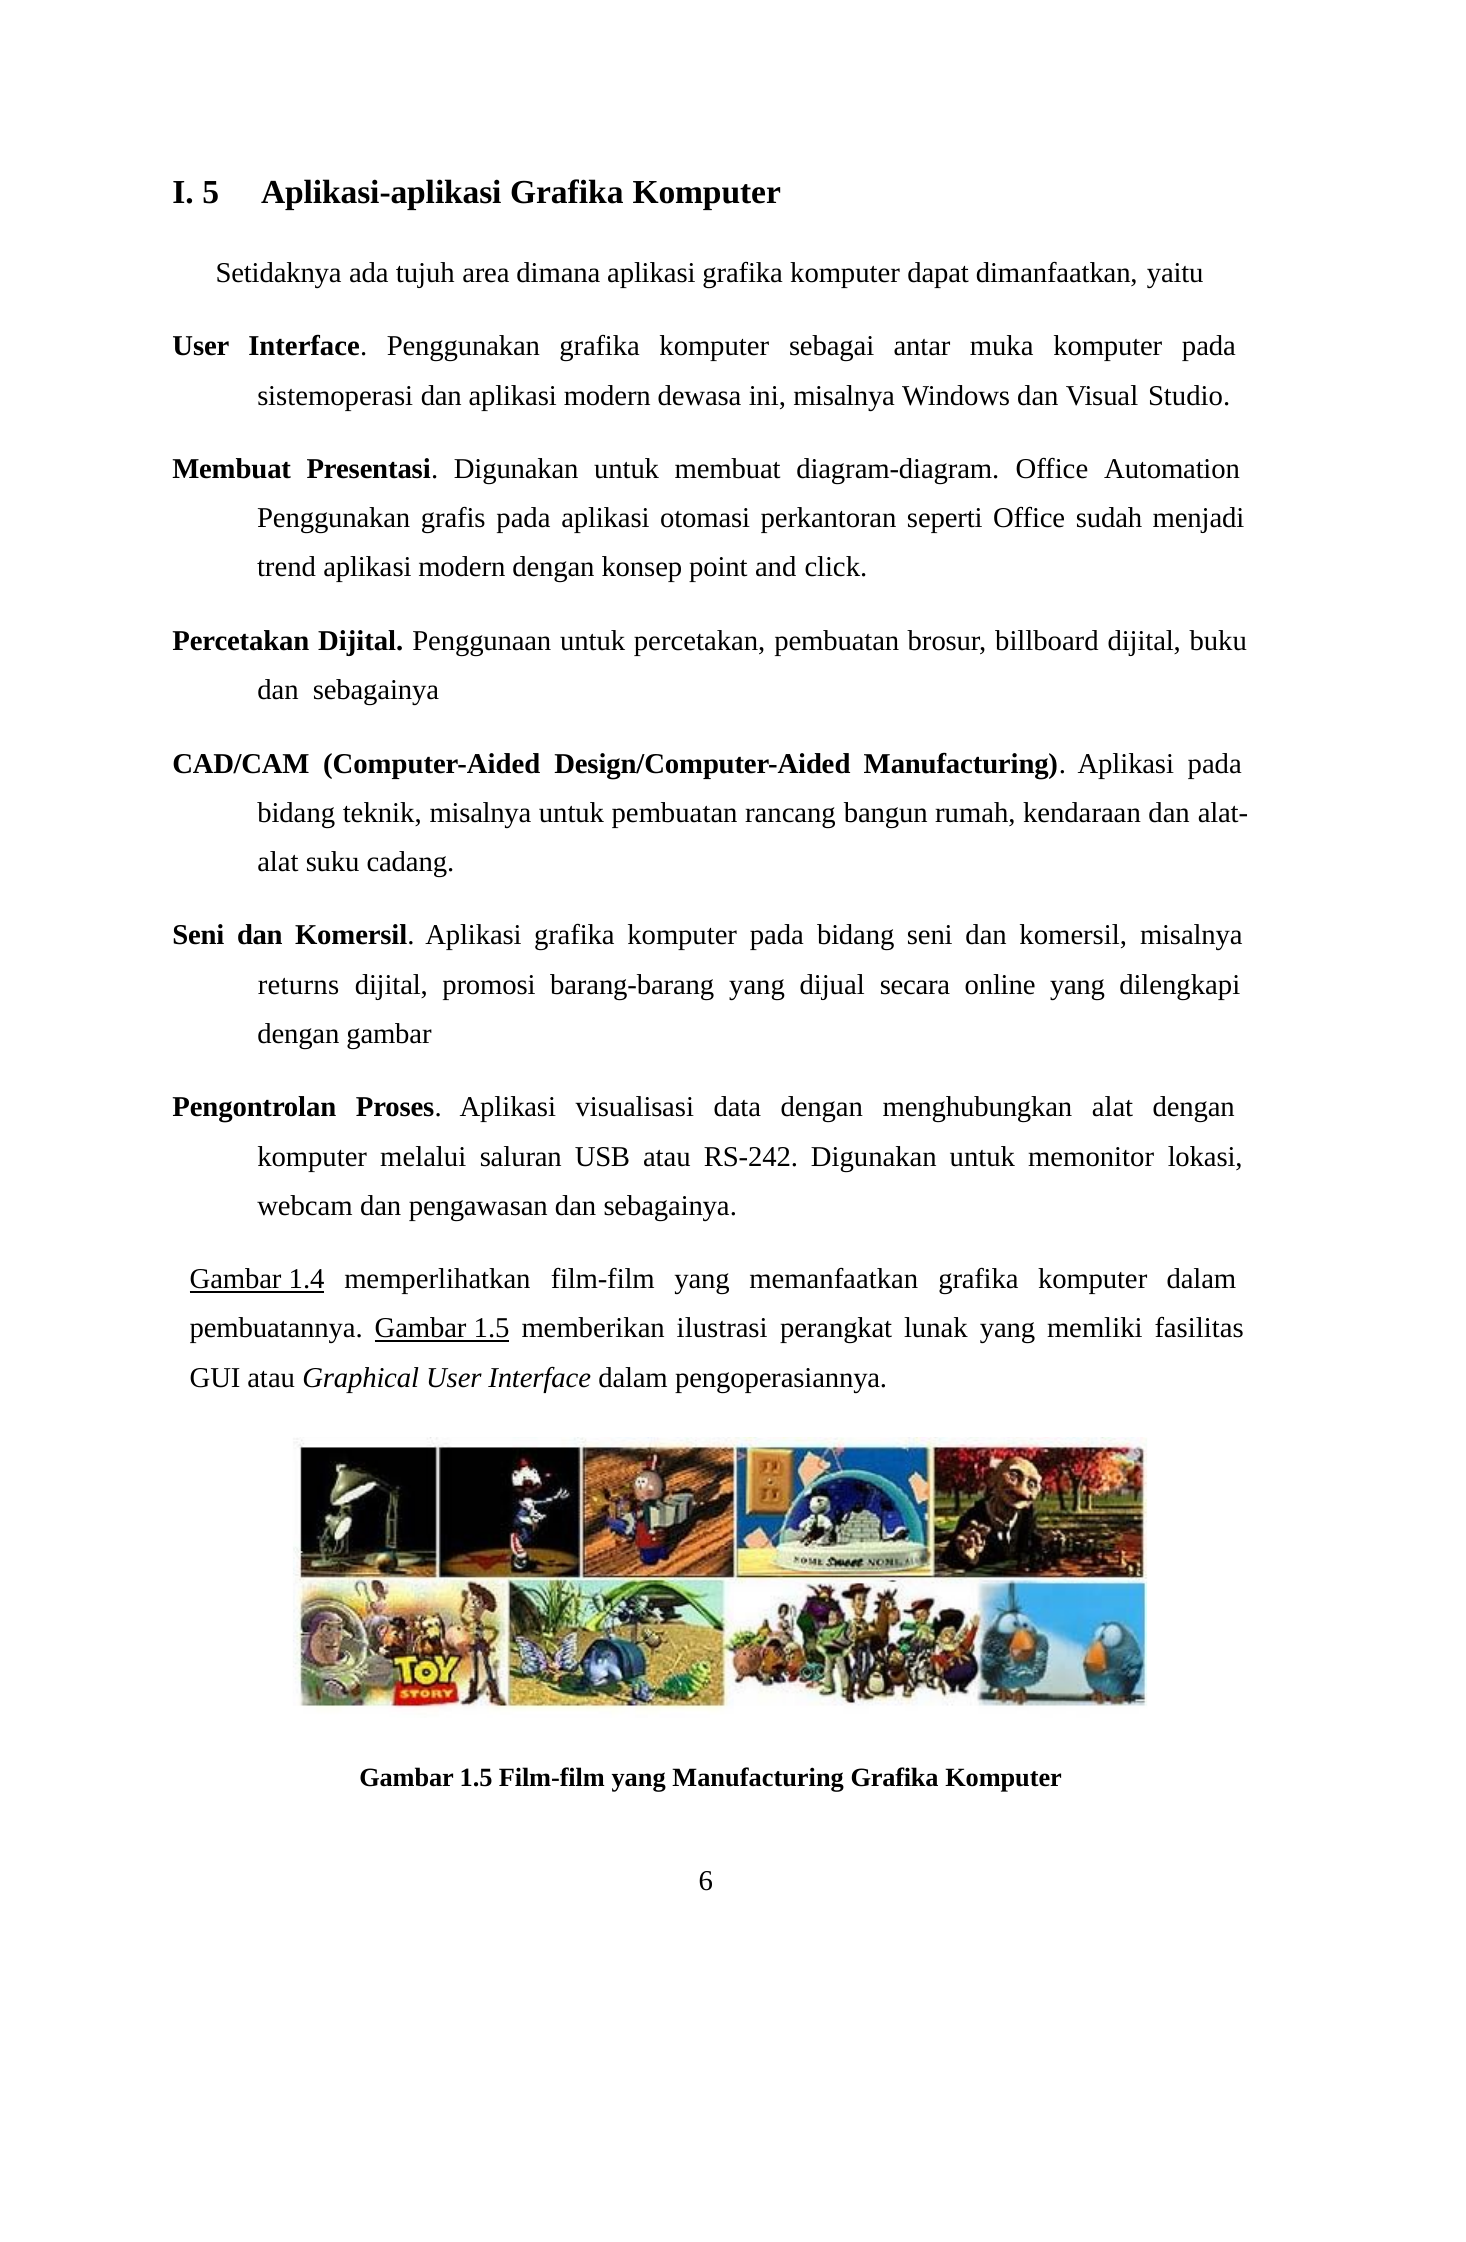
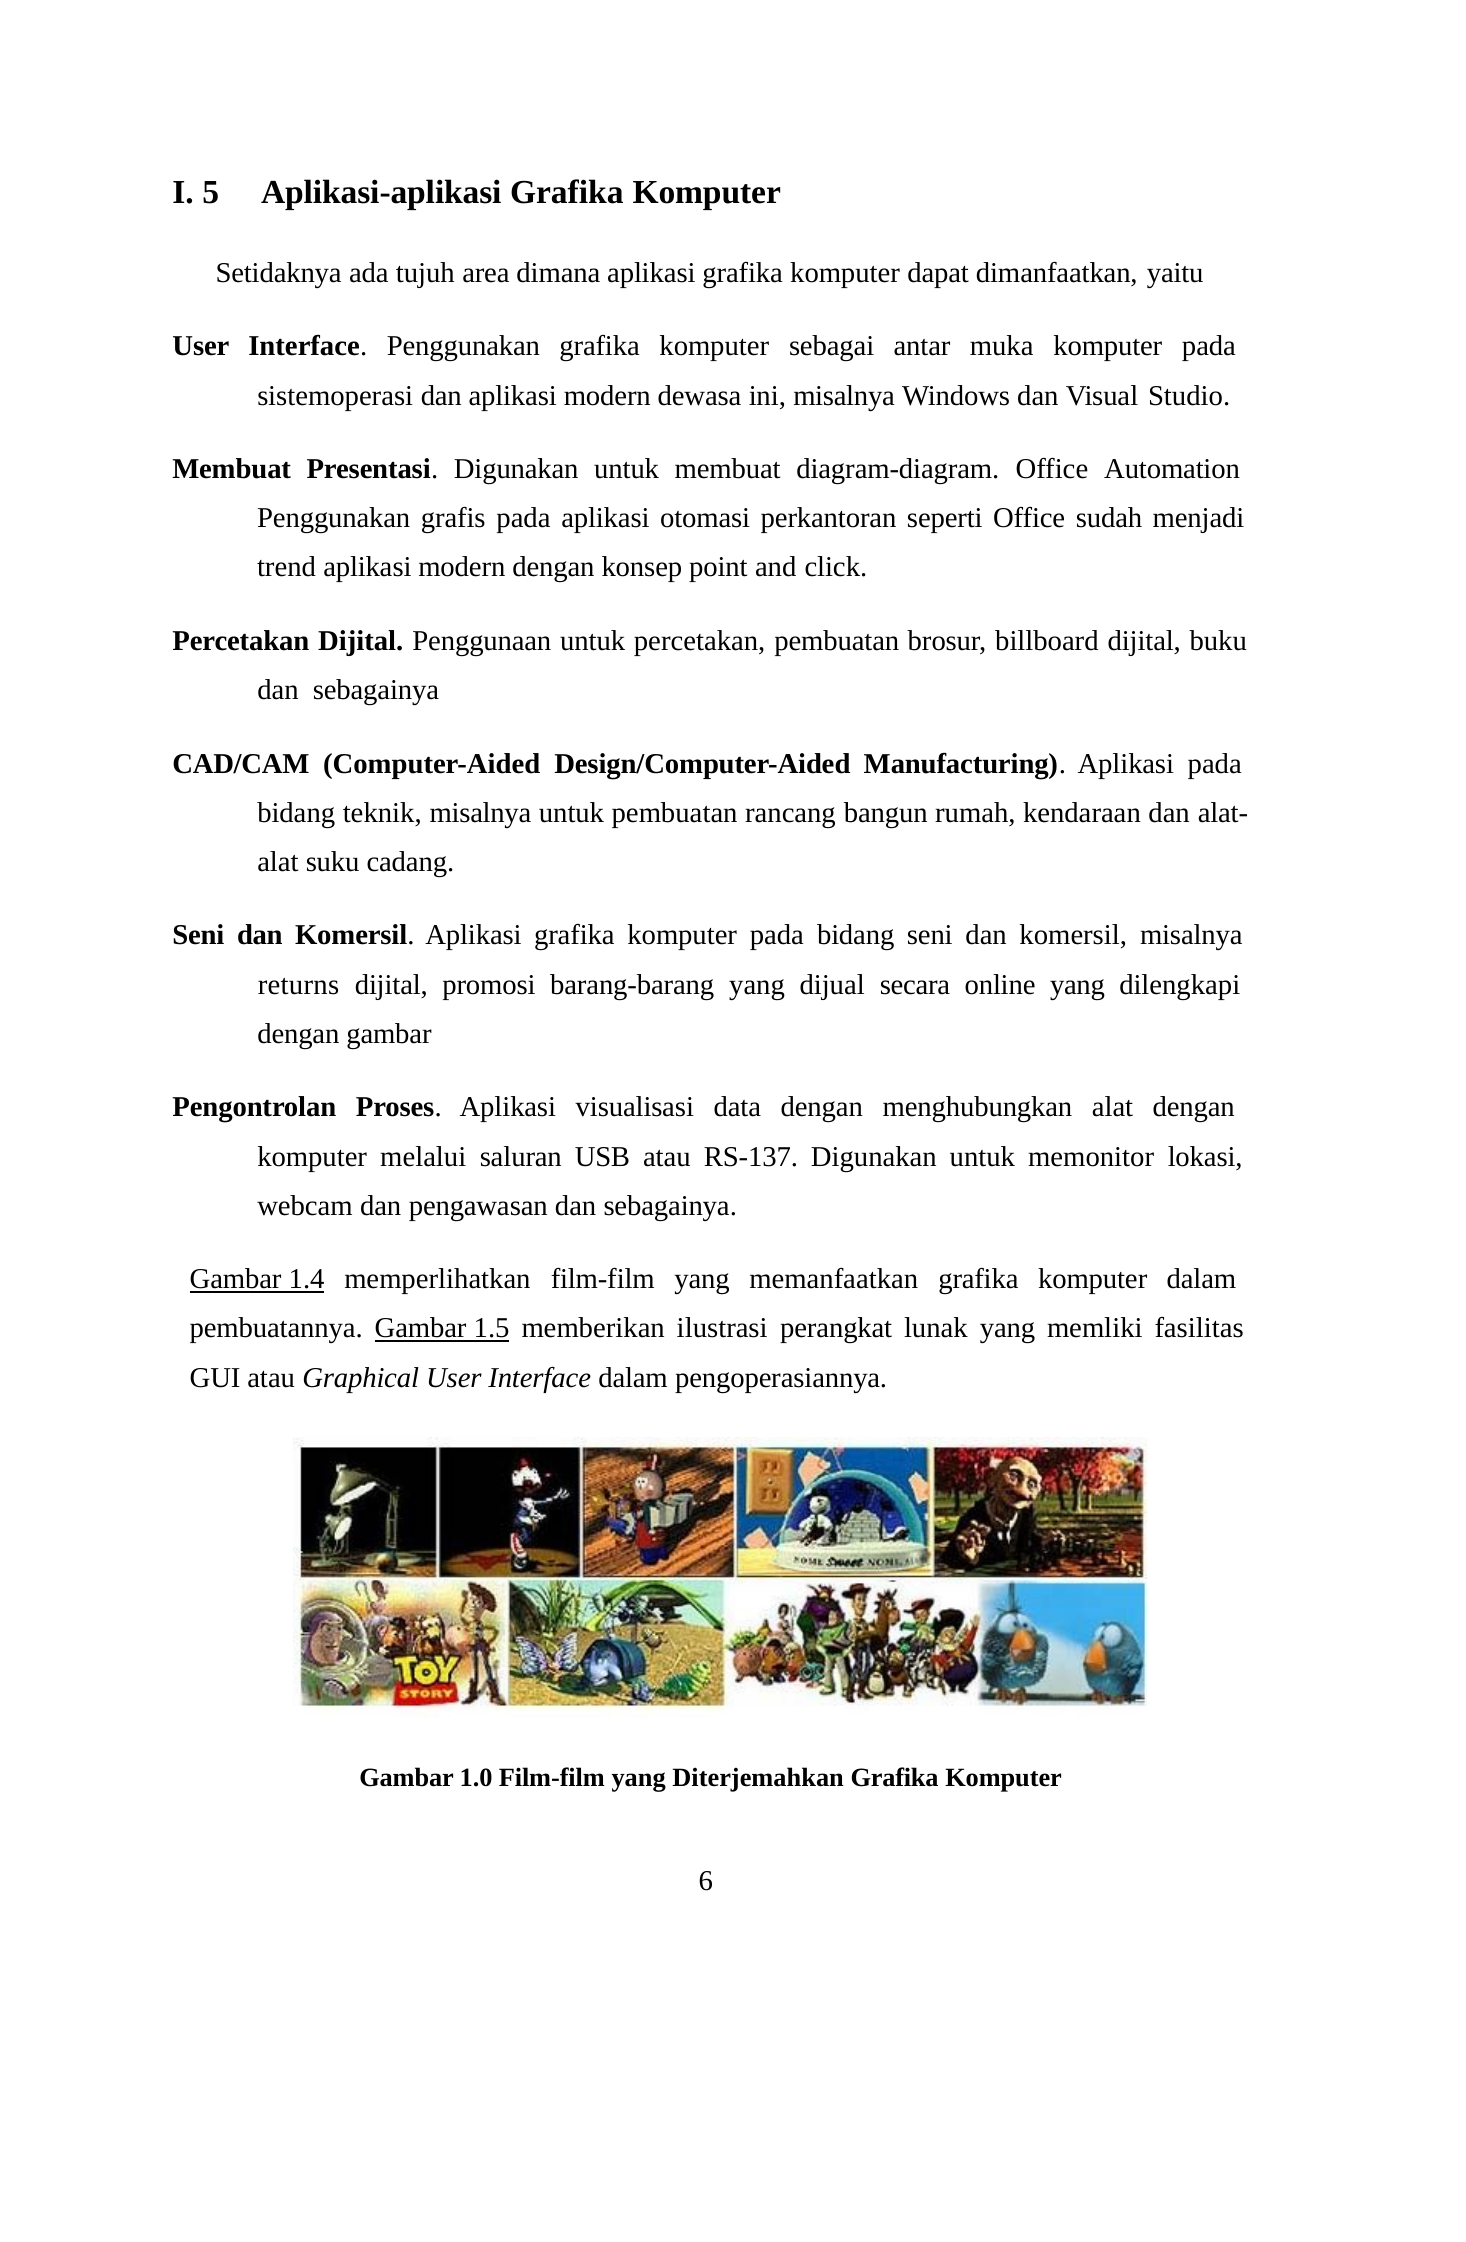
RS-242: RS-242 -> RS-137
1.5 at (476, 1778): 1.5 -> 1.0
yang Manufacturing: Manufacturing -> Diterjemahkan
